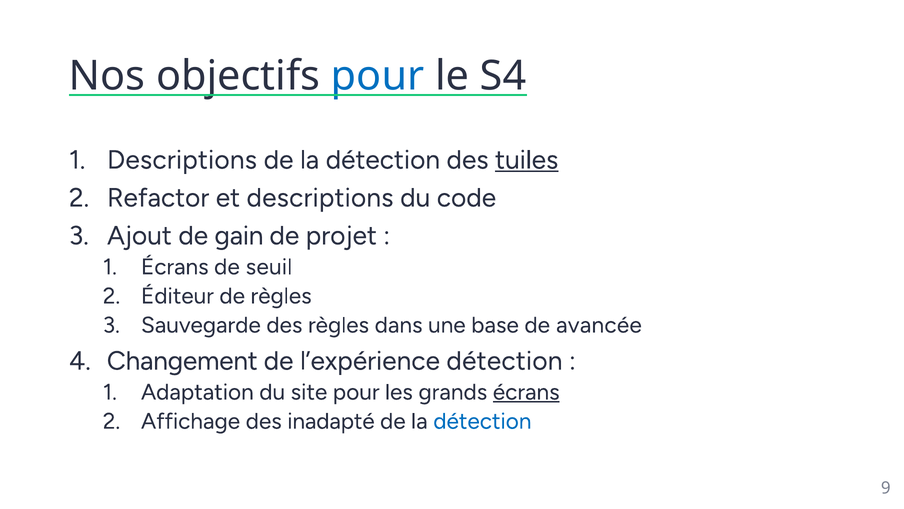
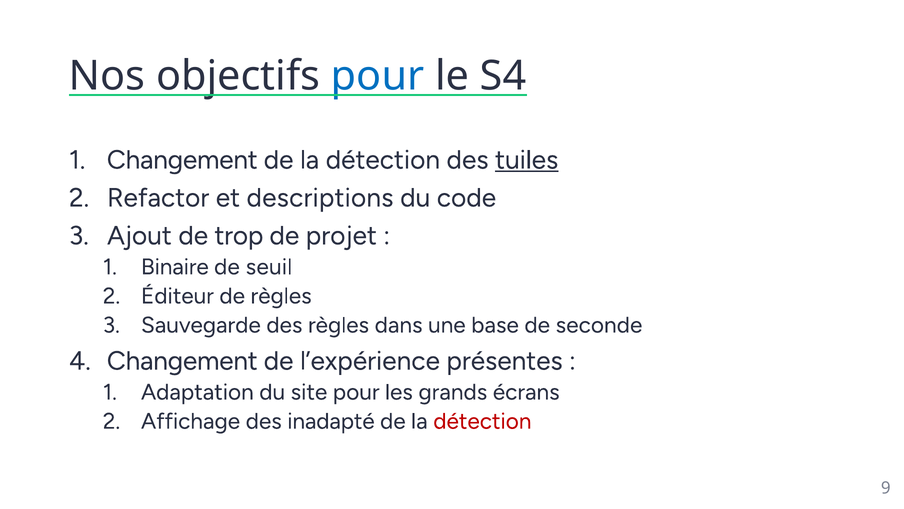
Descriptions at (182, 160): Descriptions -> Changement
gain: gain -> trop
Écrans at (175, 267): Écrans -> Binaire
avancée: avancée -> seconde
l’expérience détection: détection -> présentes
écrans at (526, 392) underline: present -> none
détection at (482, 421) colour: blue -> red
